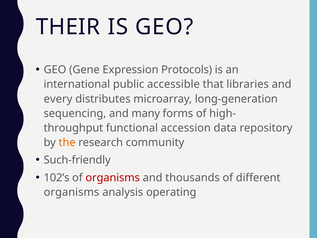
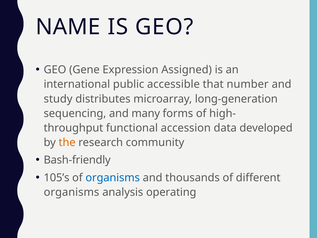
THEIR: THEIR -> NAME
Protocols: Protocols -> Assigned
libraries: libraries -> number
every: every -> study
repository: repository -> developed
Such-friendly: Such-friendly -> Bash-friendly
102’s: 102’s -> 105’s
organisms at (113, 178) colour: red -> blue
